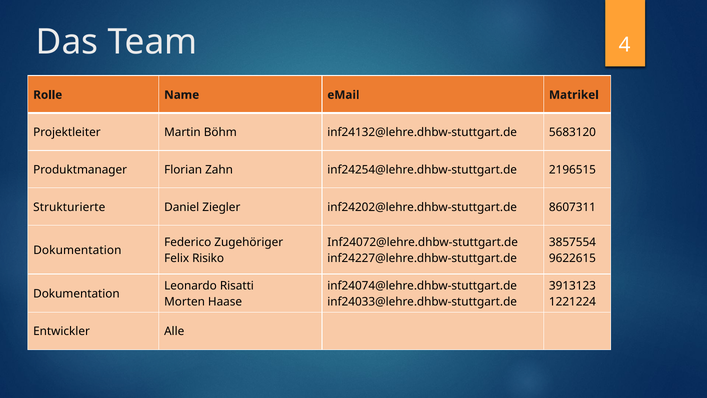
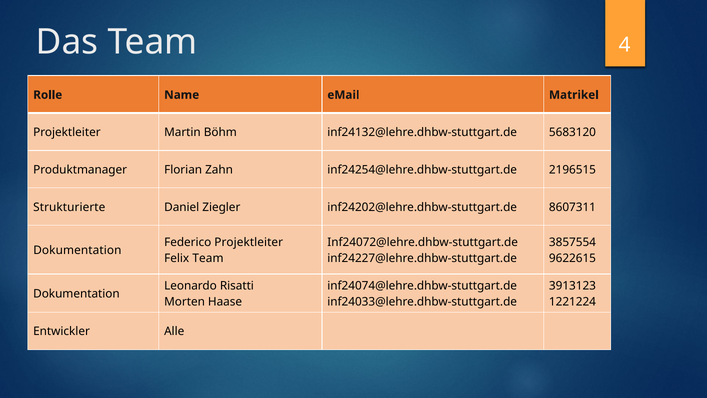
Federico Zugehöriger: Zugehöriger -> Projektleiter
Felix Risiko: Risiko -> Team
